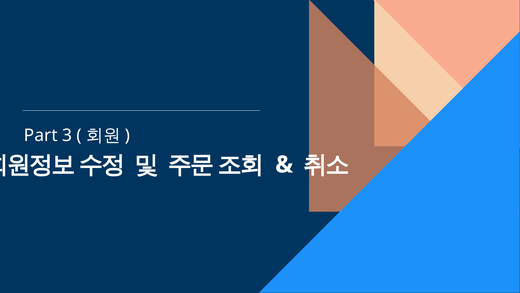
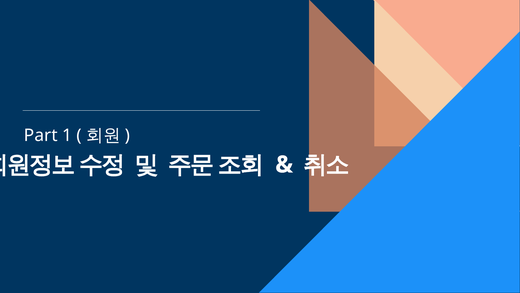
3: 3 -> 1
